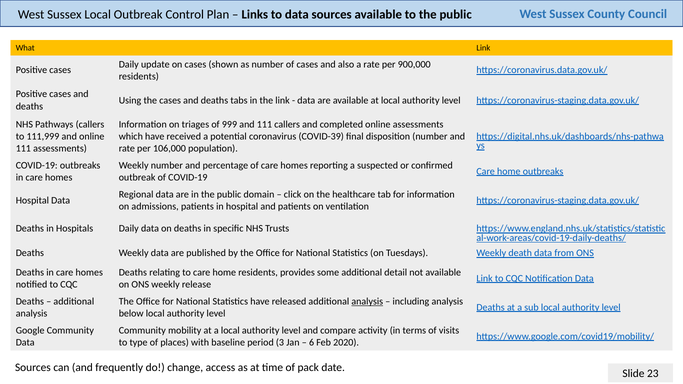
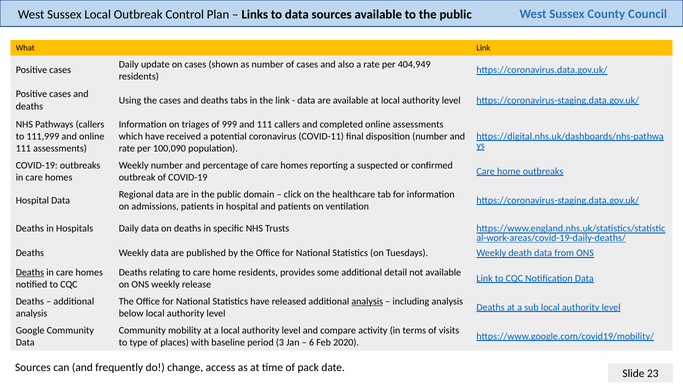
900,000: 900,000 -> 404,949
COVID-39: COVID-39 -> COVID-11
106,000: 106,000 -> 100,090
Deaths at (30, 272) underline: none -> present
